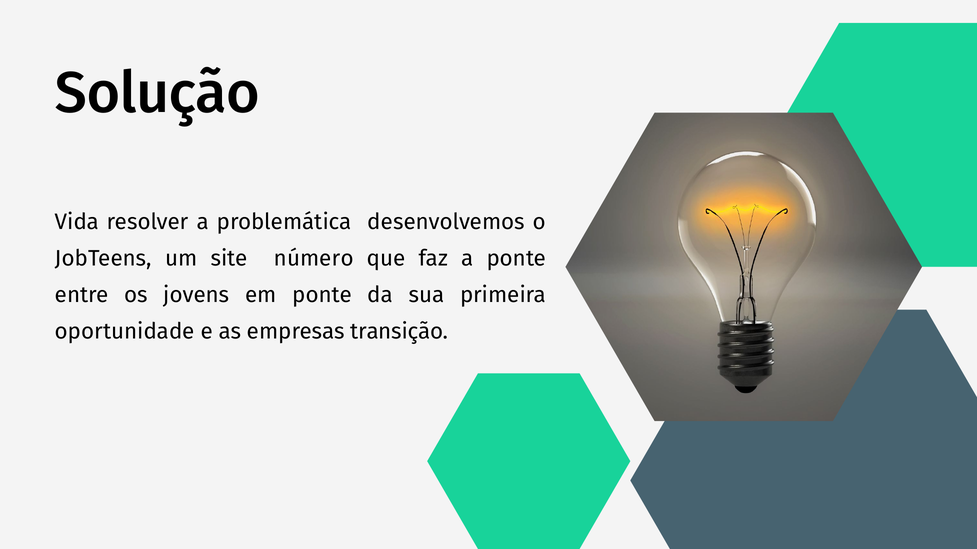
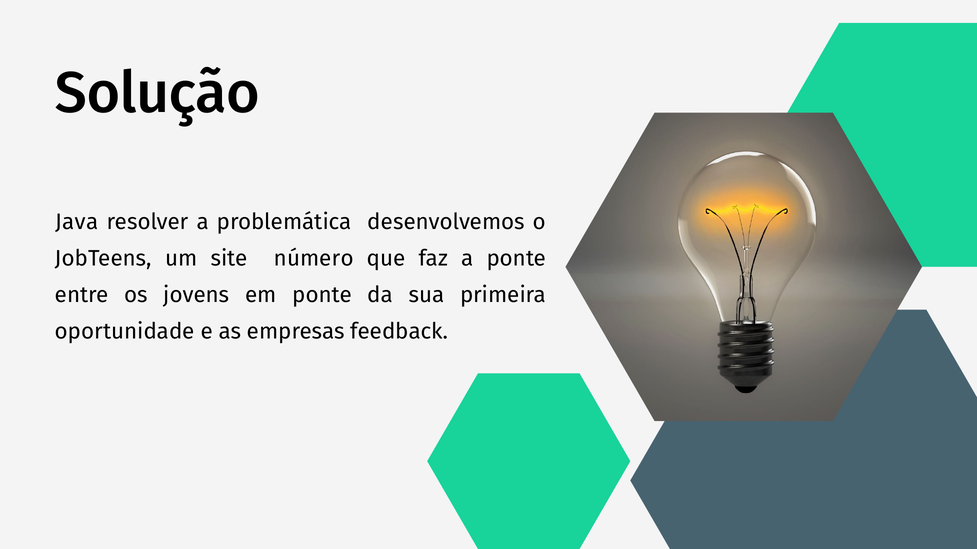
Vida: Vida -> Java
transição: transição -> feedback
